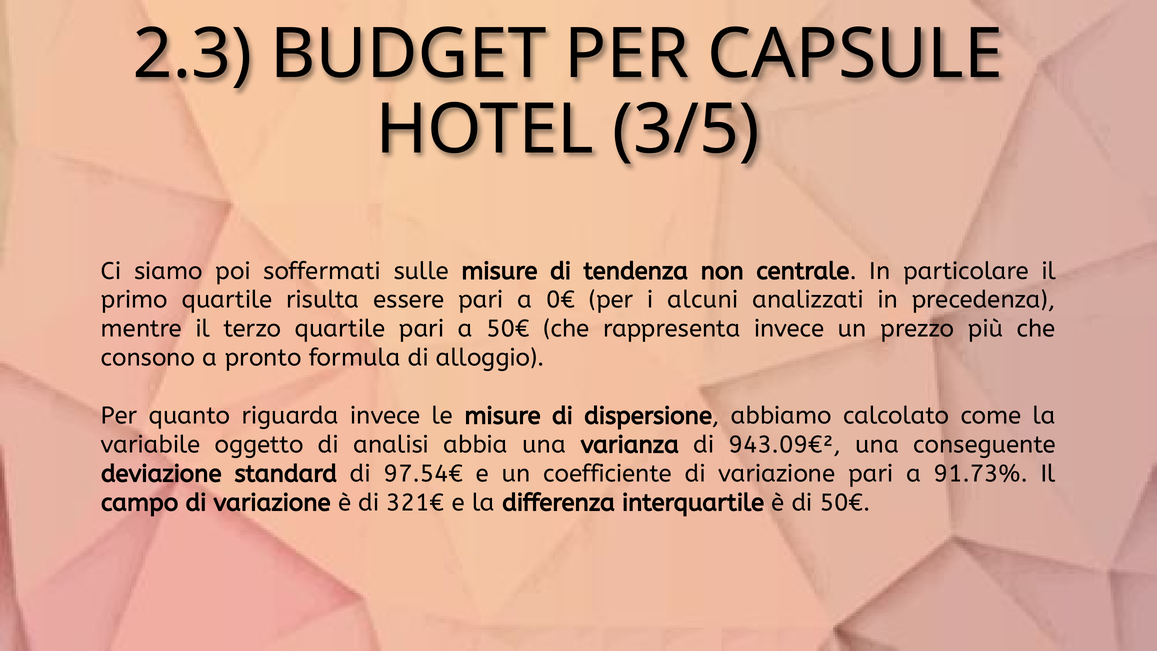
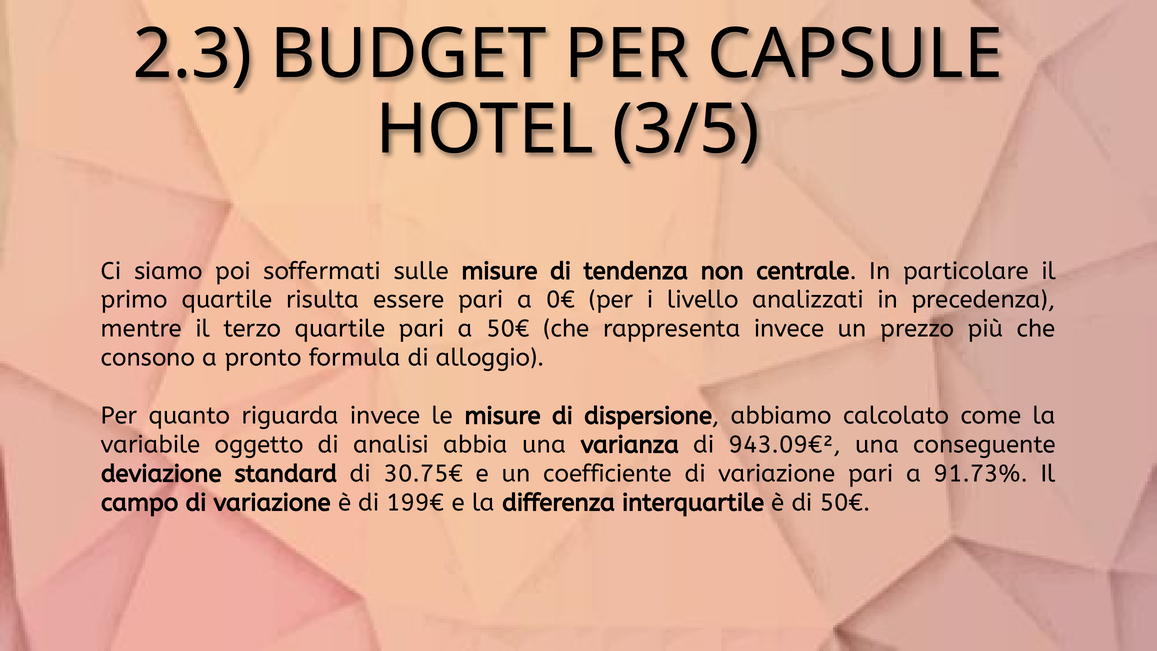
alcuni: alcuni -> livello
97.54€: 97.54€ -> 30.75€
321€: 321€ -> 199€
